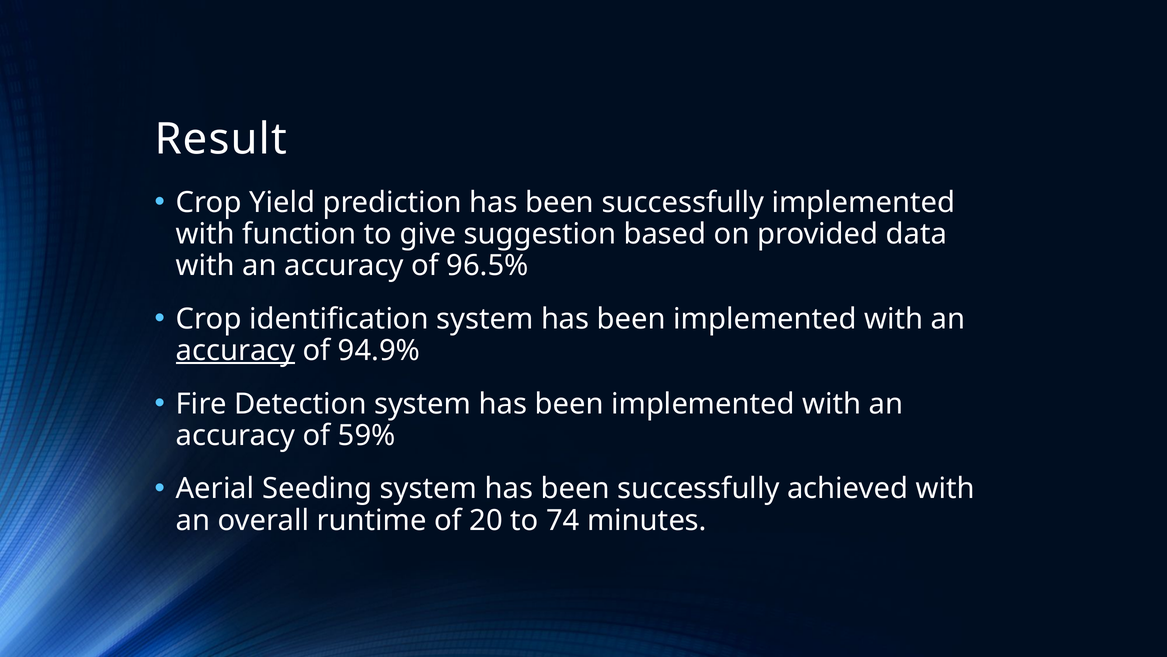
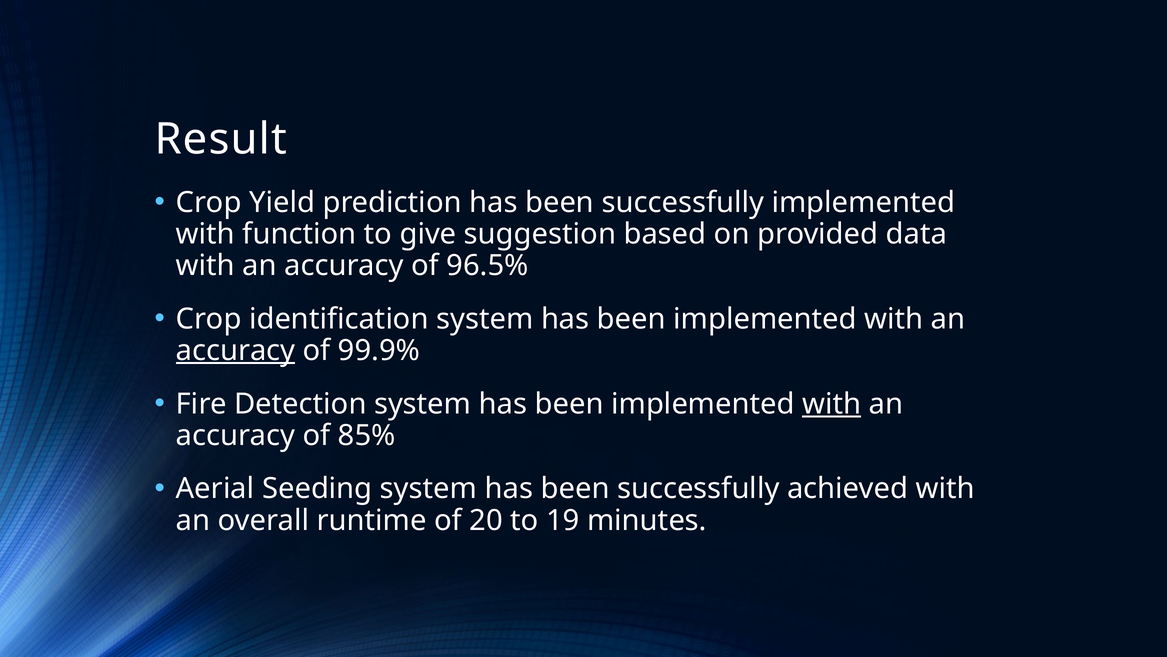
94.9%: 94.9% -> 99.9%
with at (832, 404) underline: none -> present
59%: 59% -> 85%
74: 74 -> 19
